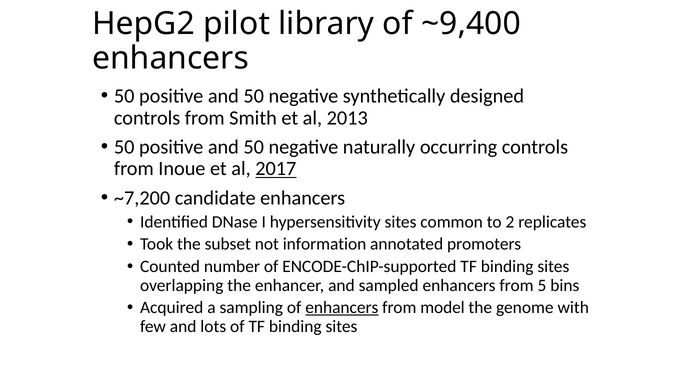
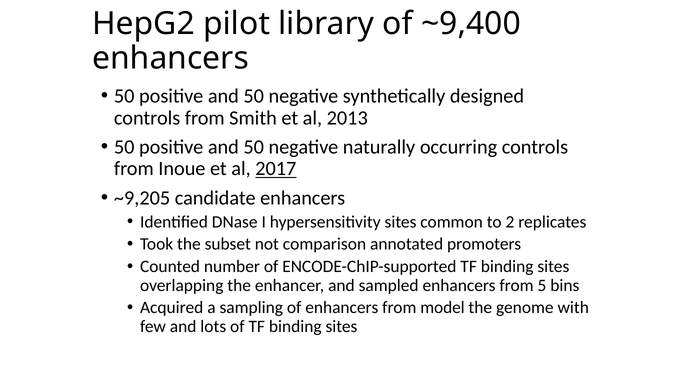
~7,200: ~7,200 -> ~9,205
information: information -> comparison
enhancers at (342, 308) underline: present -> none
